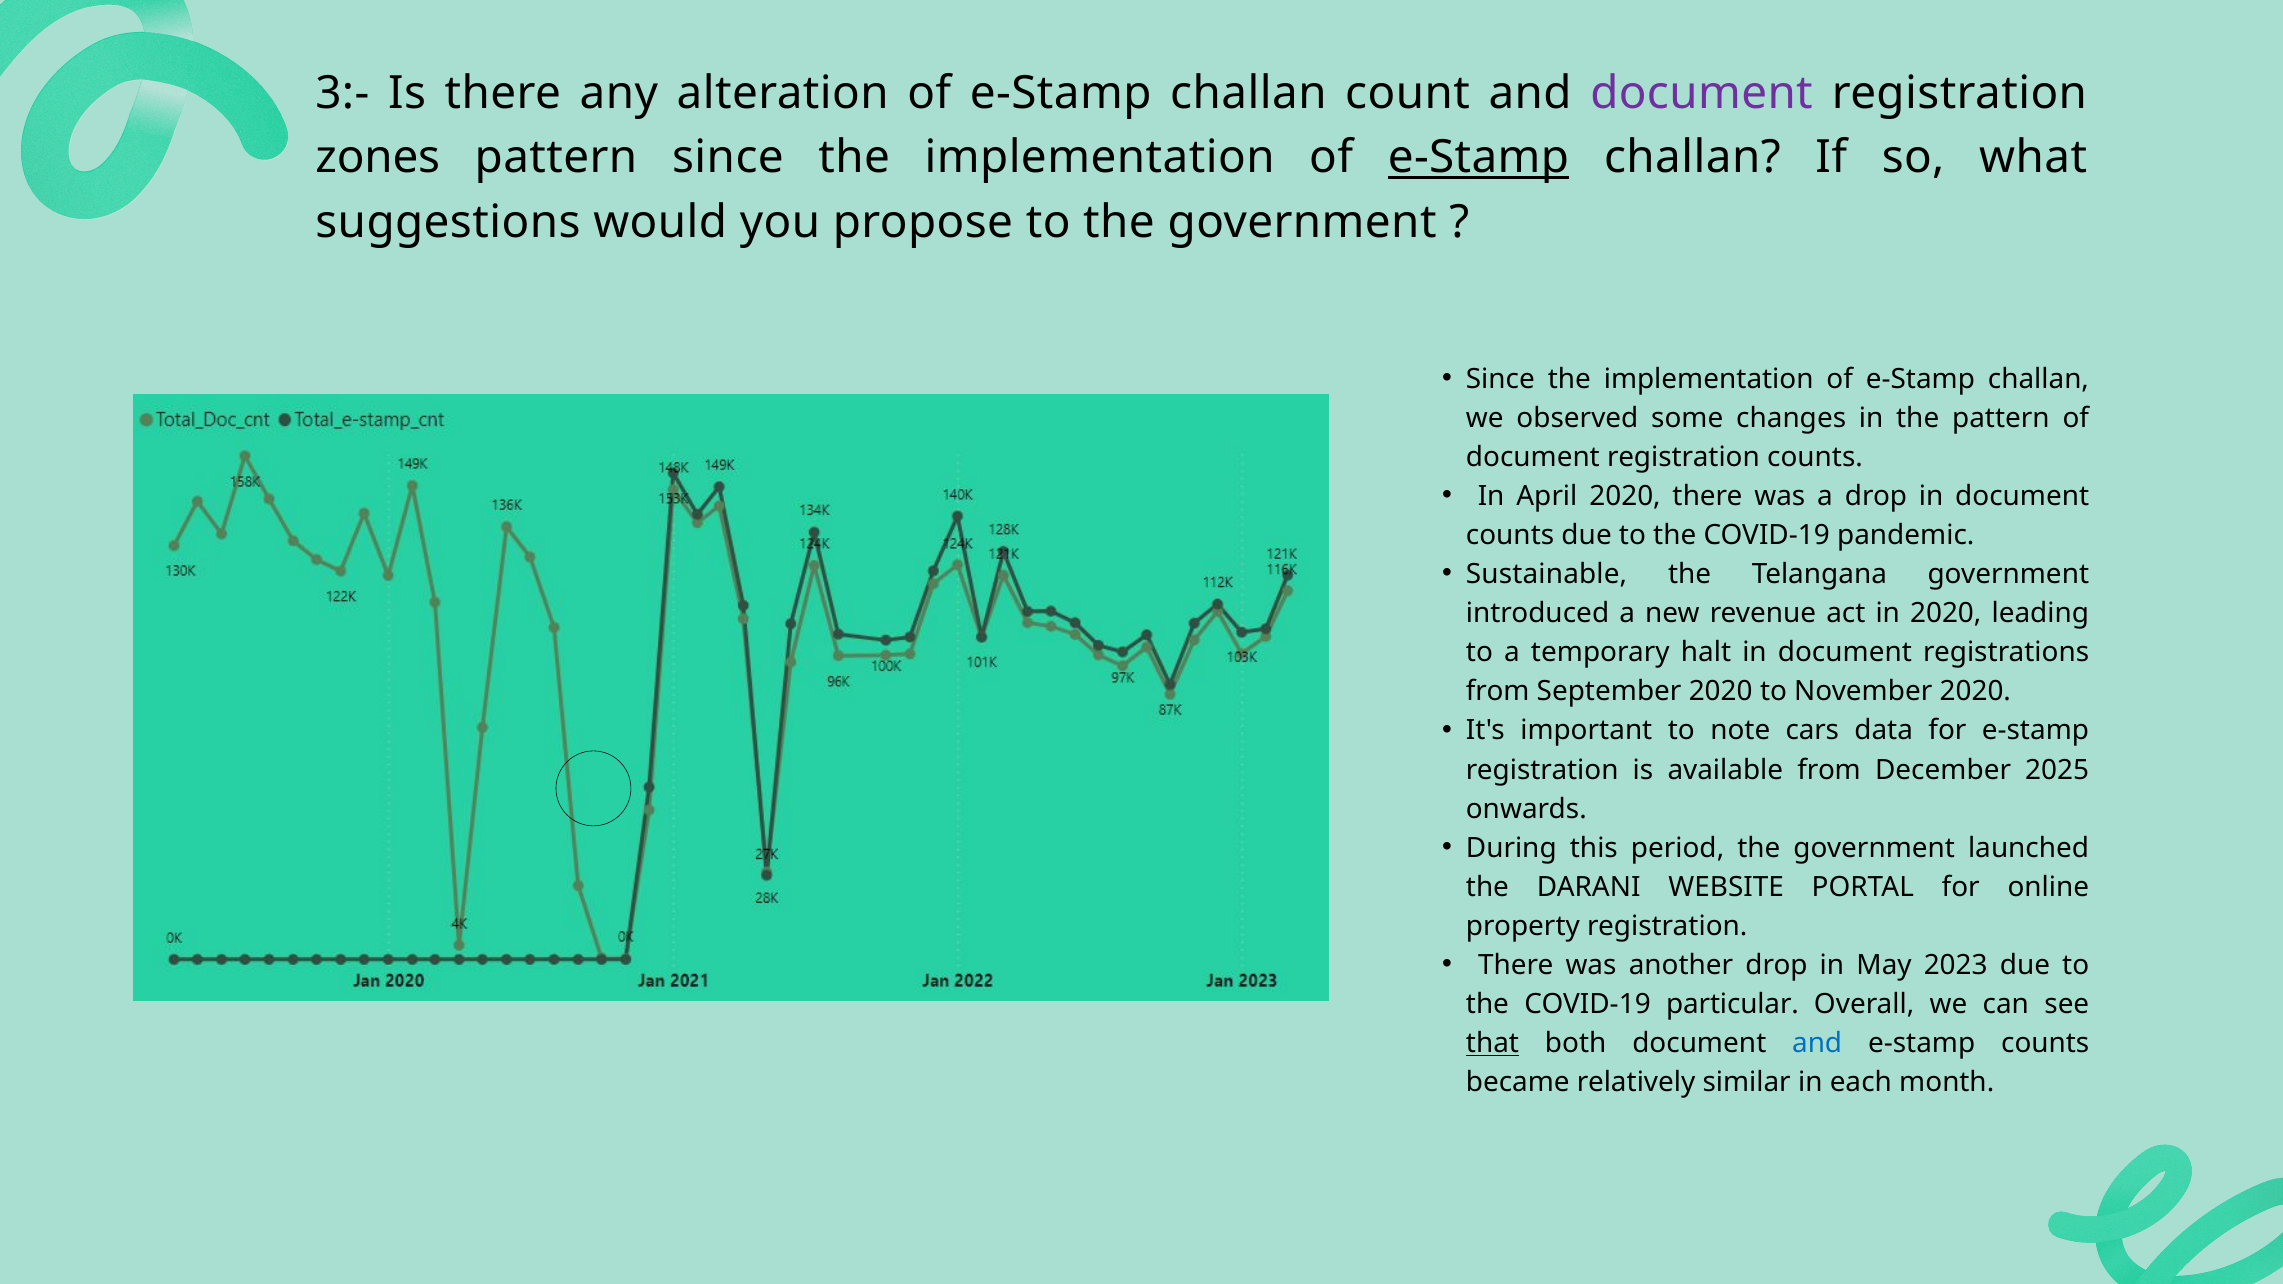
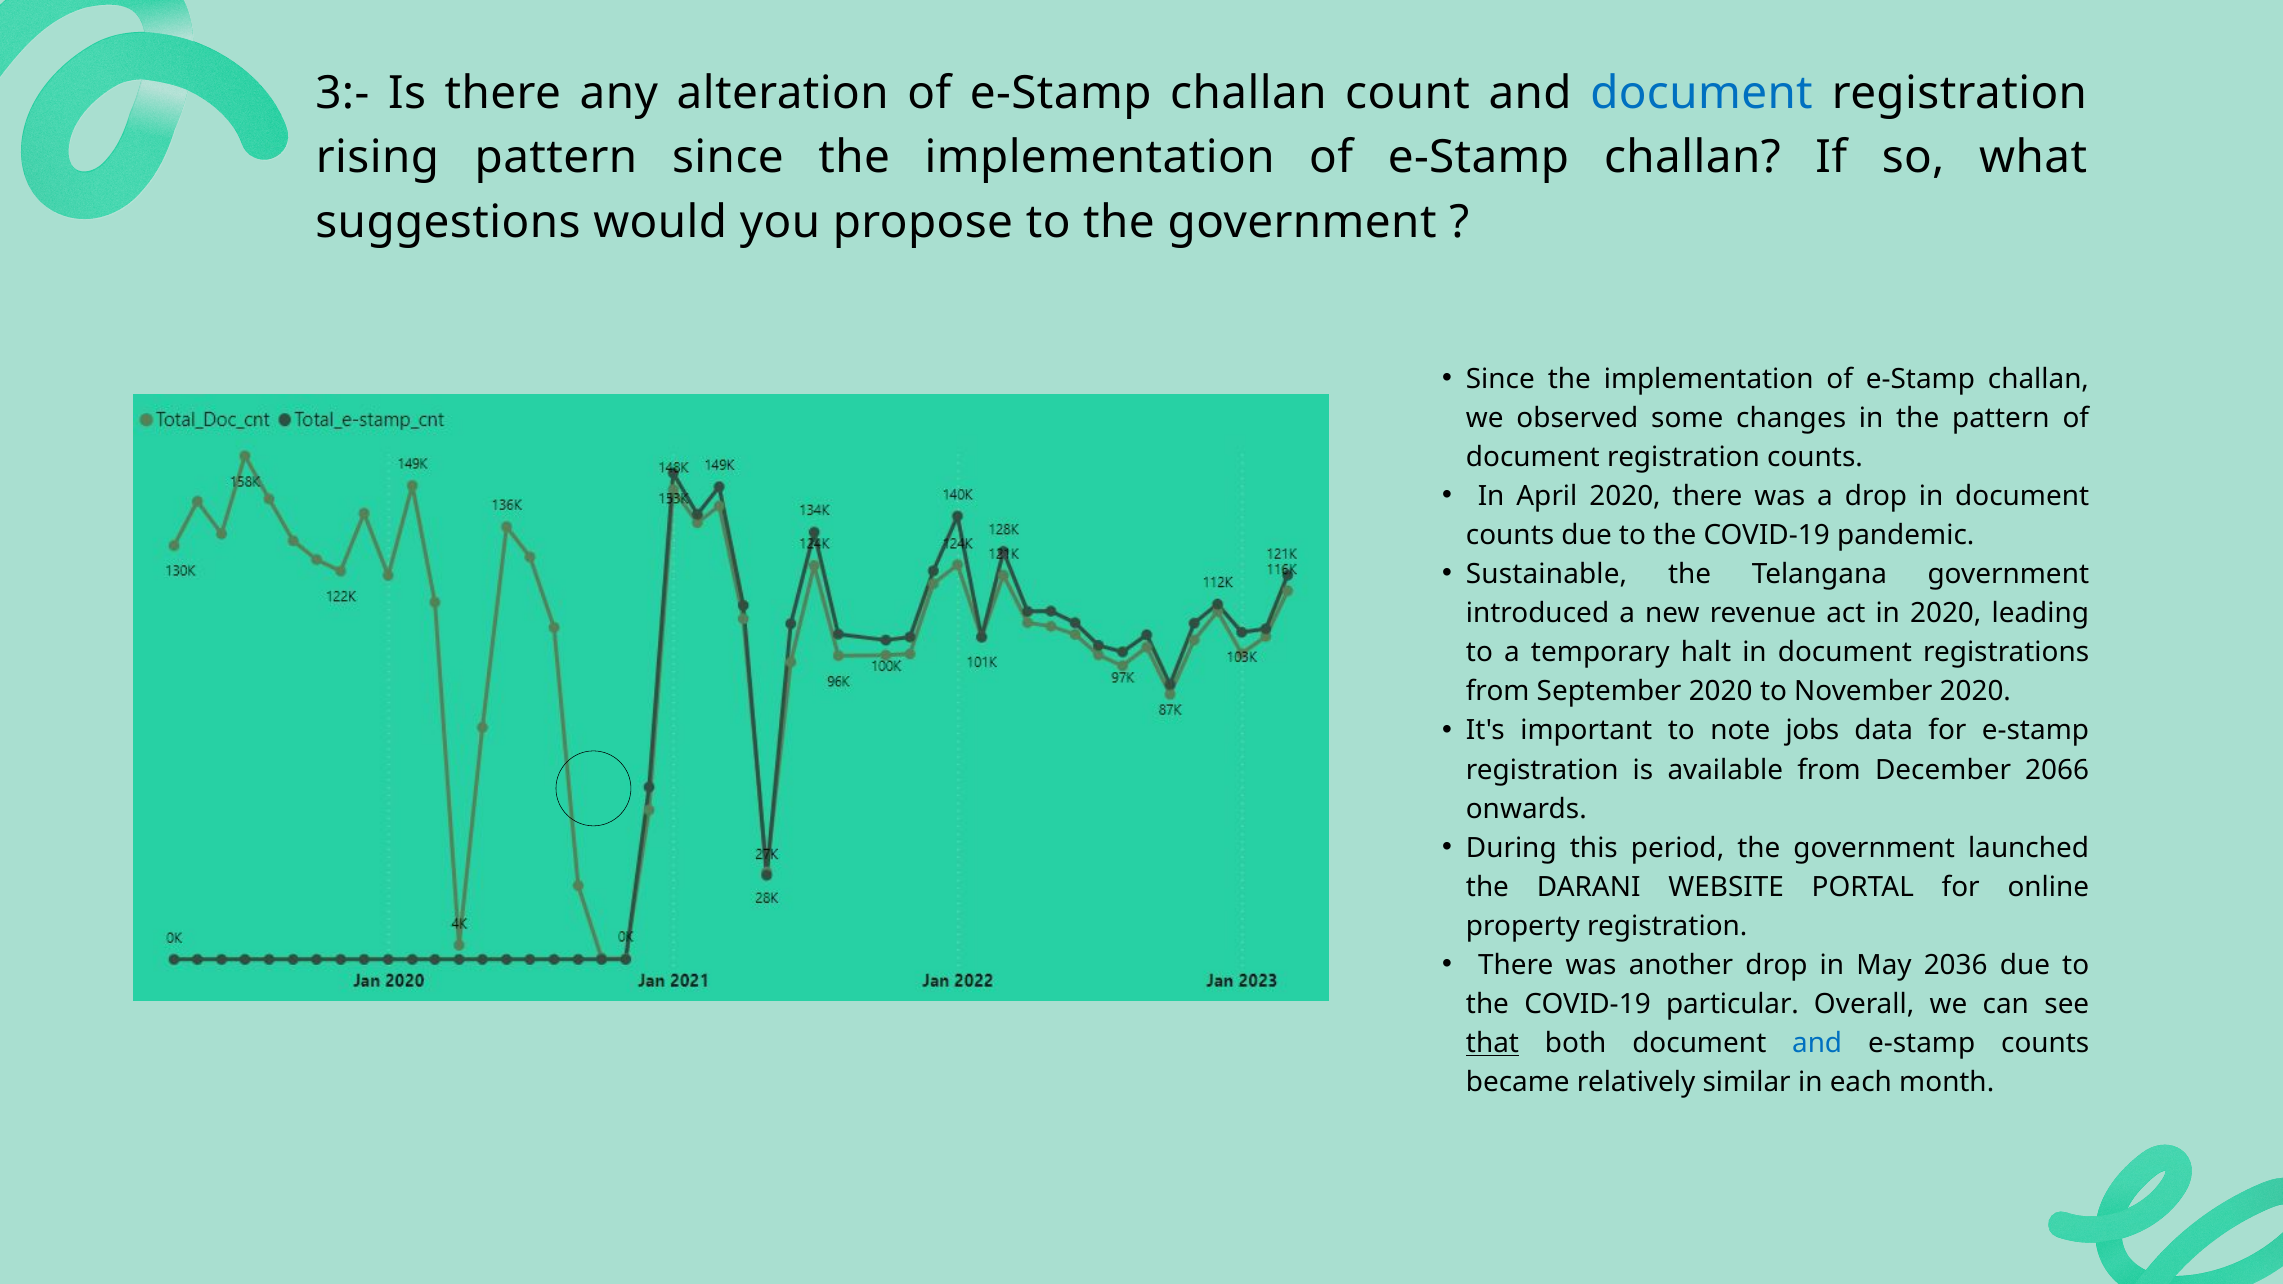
document at (1702, 94) colour: purple -> blue
zones: zones -> rising
e-Stamp at (1478, 158) underline: present -> none
cars: cars -> jobs
2025: 2025 -> 2066
2023: 2023 -> 2036
